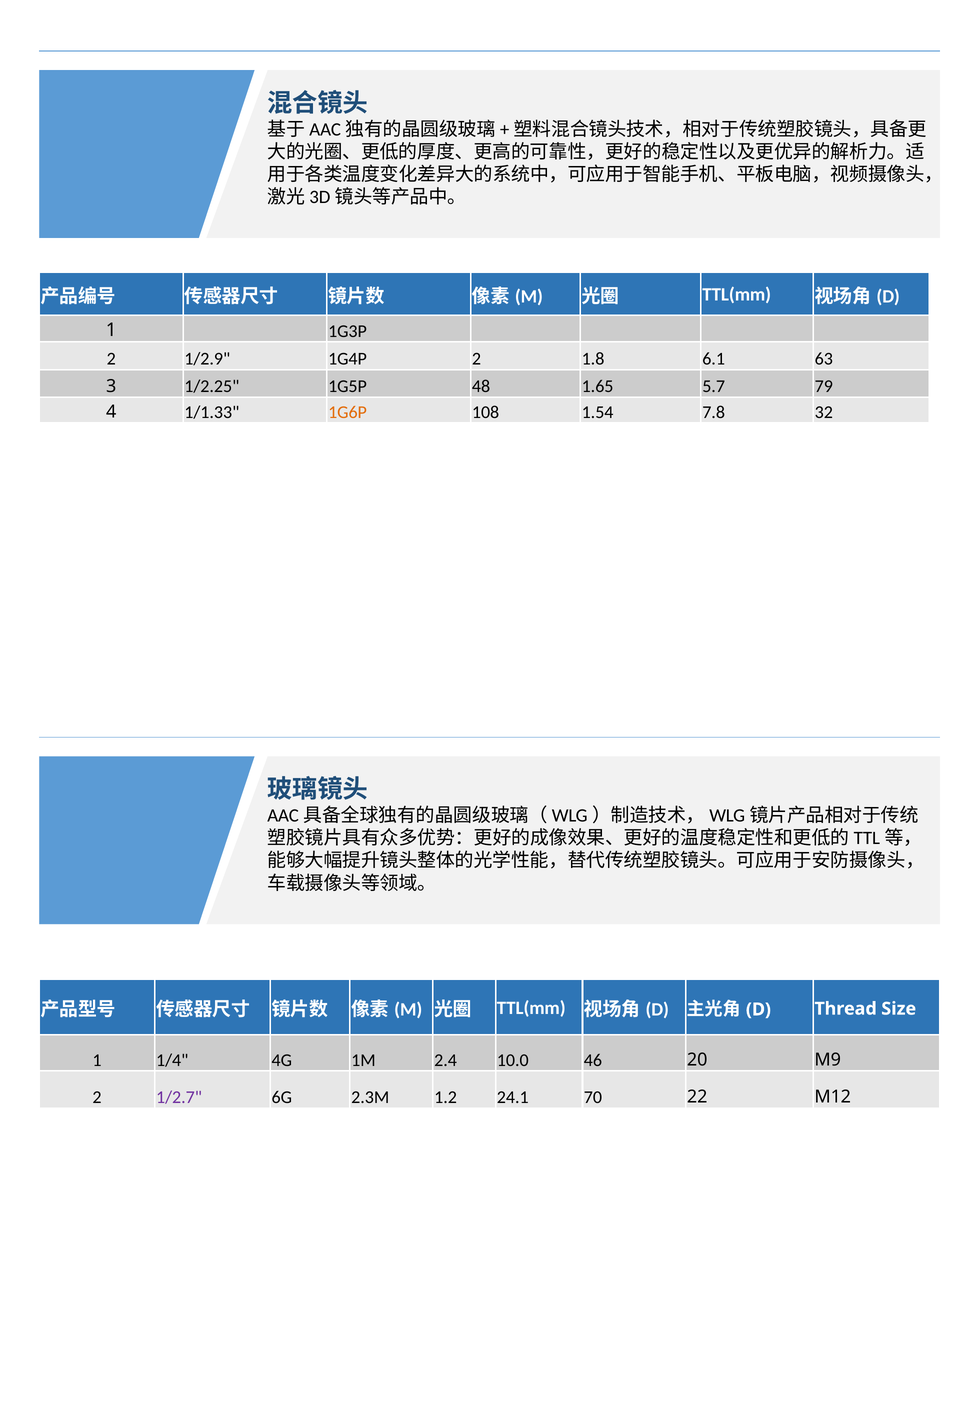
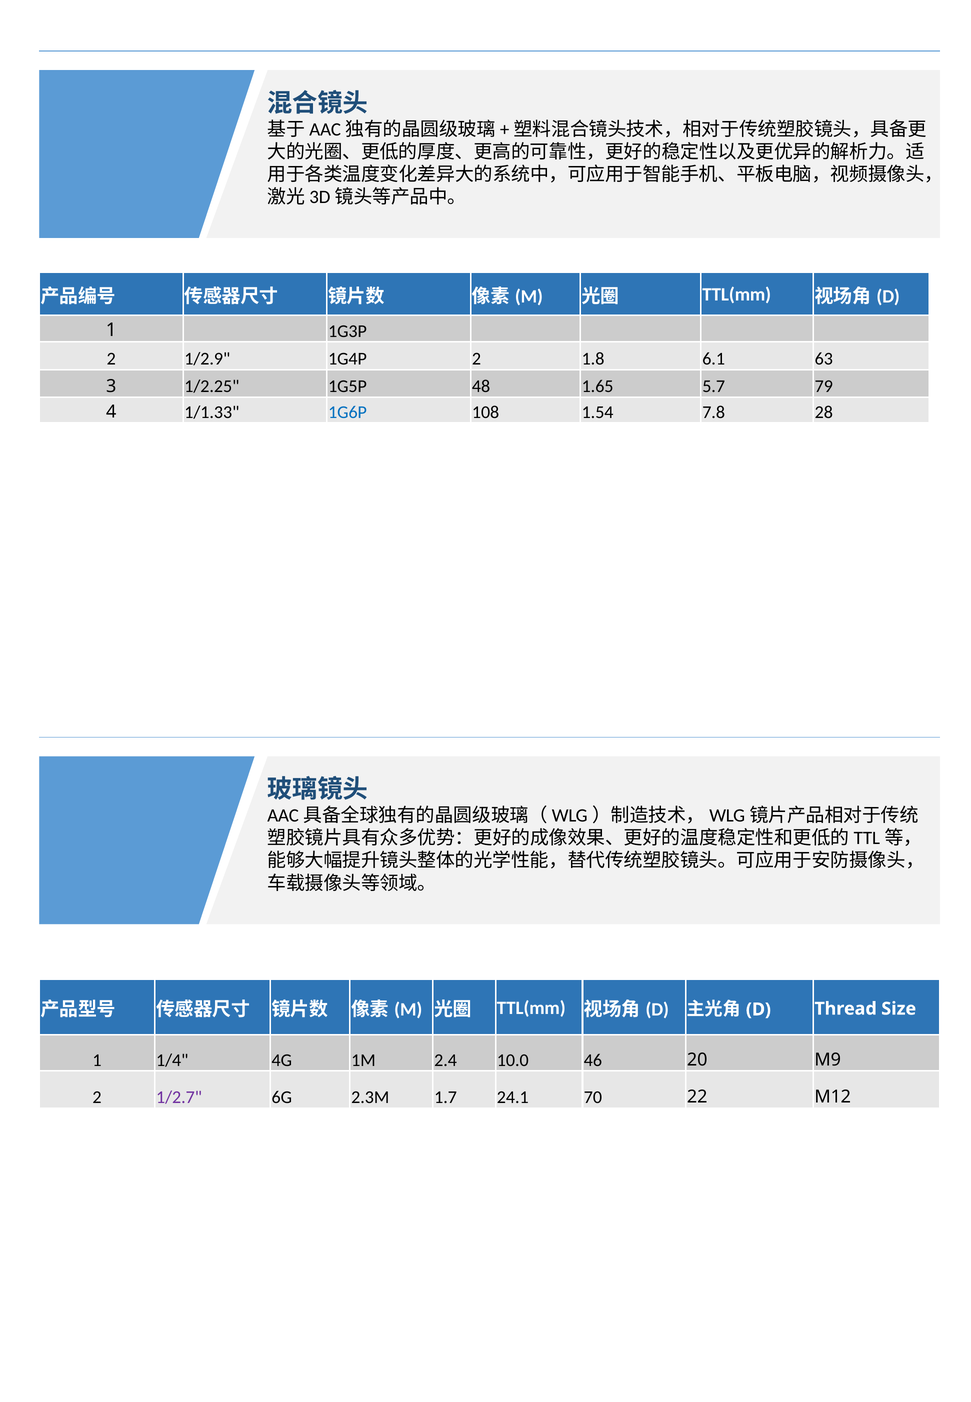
1G6P colour: orange -> blue
32: 32 -> 28
1.2: 1.2 -> 1.7
